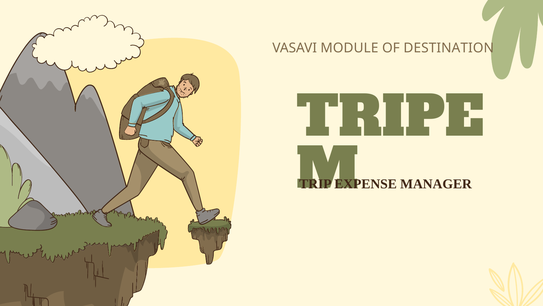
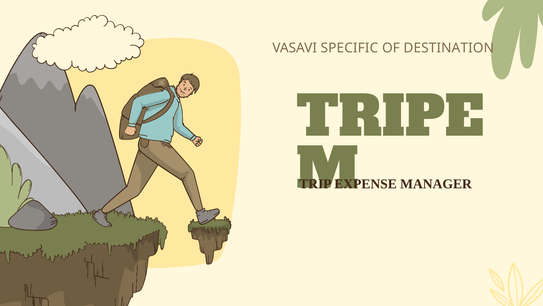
MODULE: MODULE -> SPECIFIC
